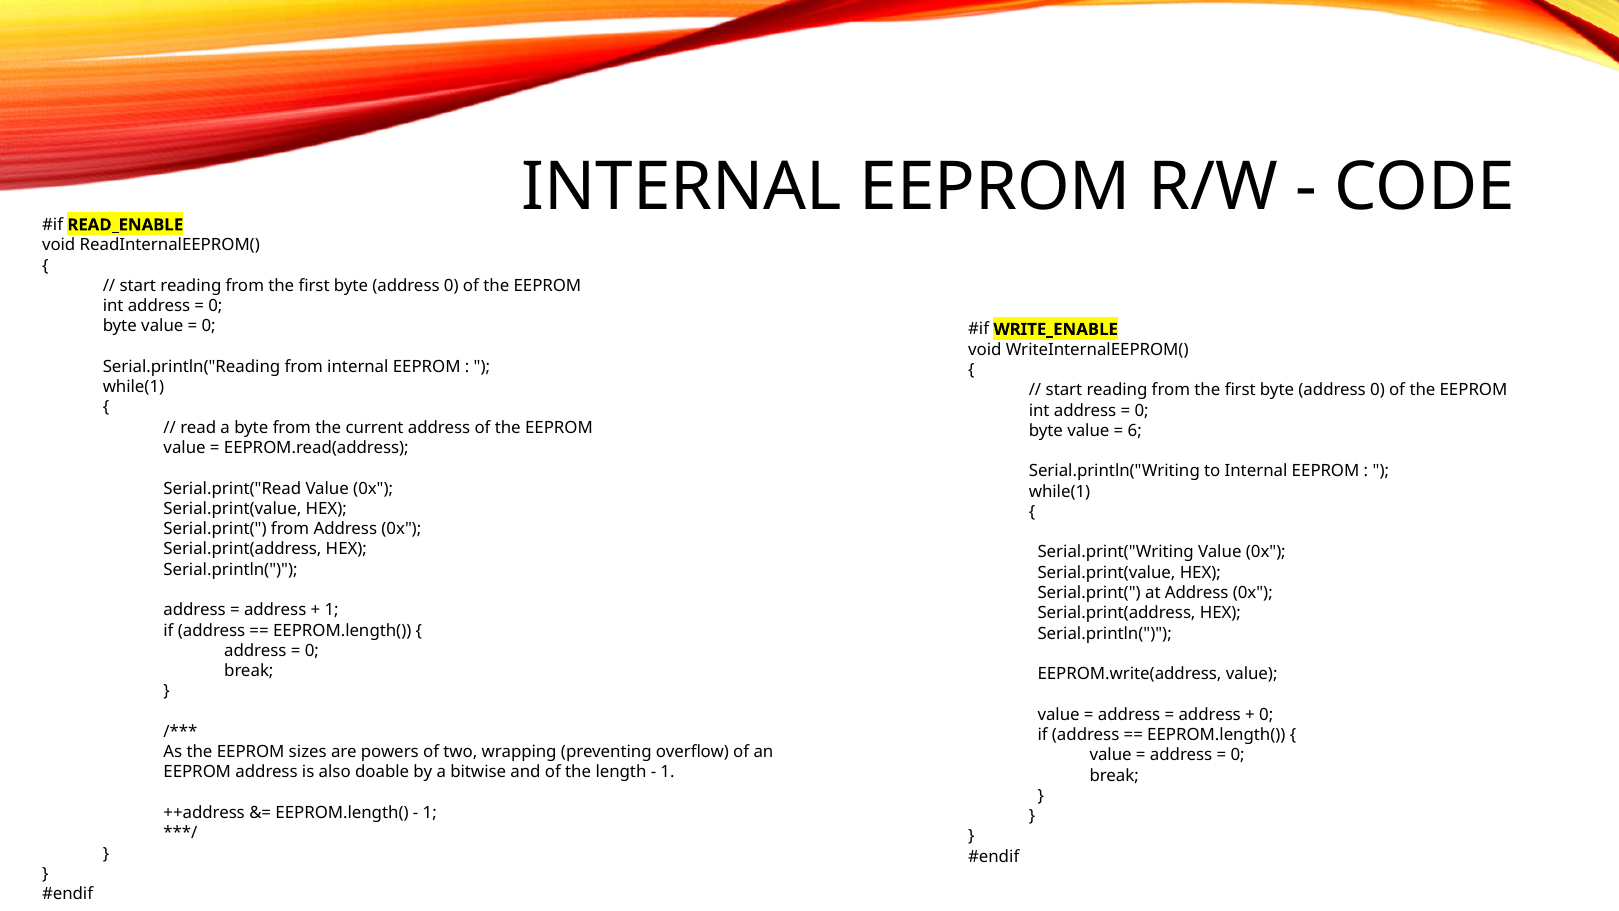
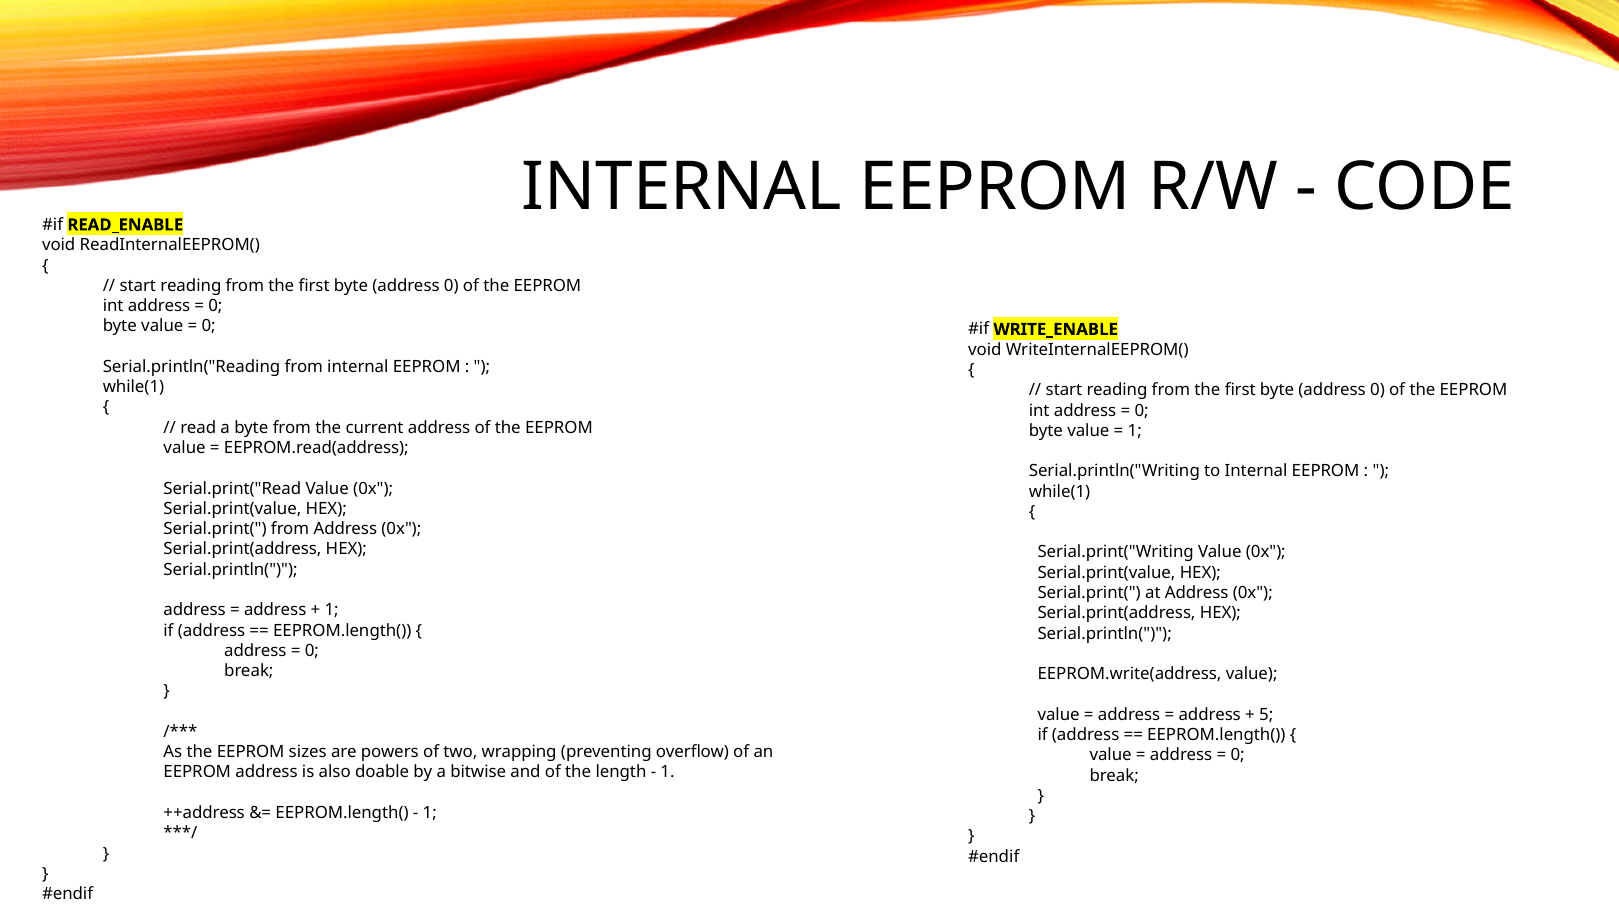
6 at (1135, 431): 6 -> 1
0 at (1266, 714): 0 -> 5
